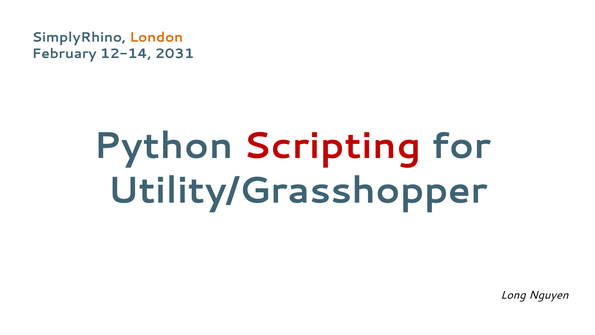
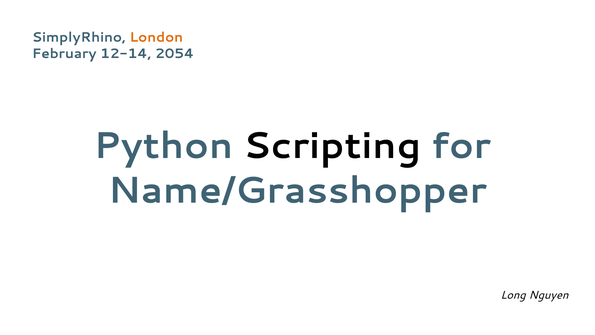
2031: 2031 -> 2054
Scripting colour: red -> black
Utility/Grasshopper: Utility/Grasshopper -> Name/Grasshopper
